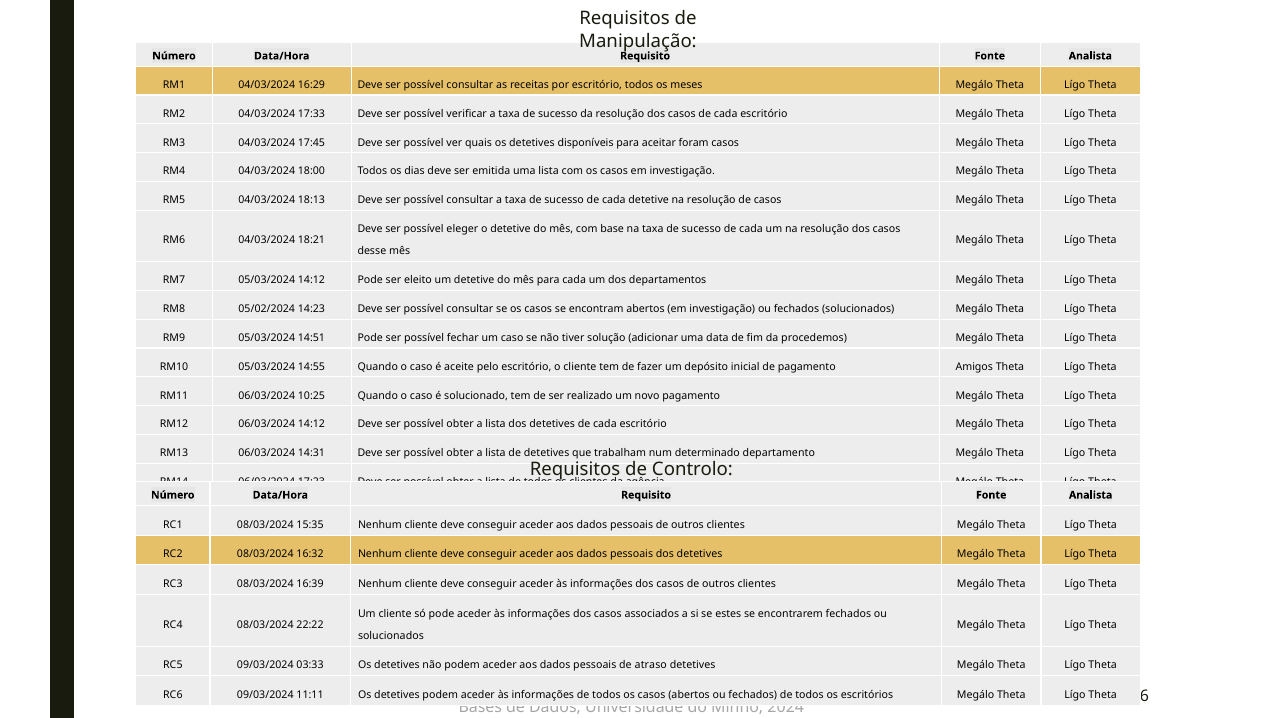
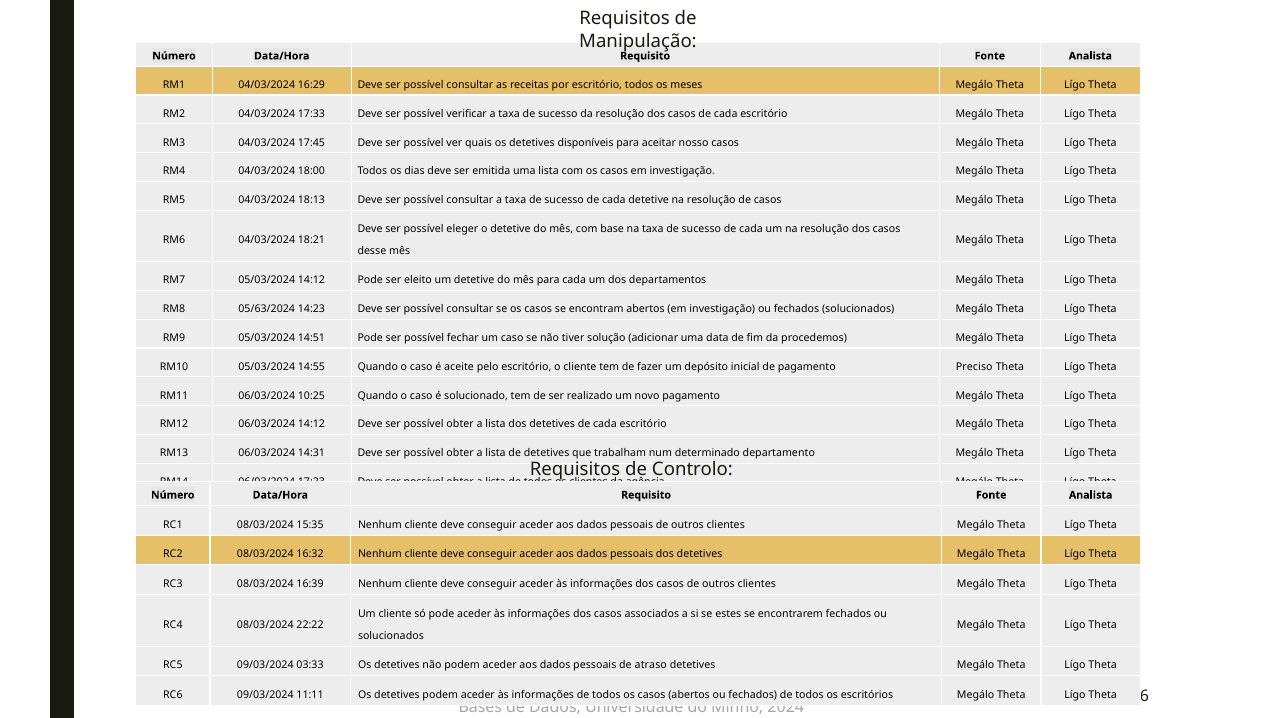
foram: foram -> nosso
05/02/2024: 05/02/2024 -> 05/63/2024
Amigos: Amigos -> Preciso
